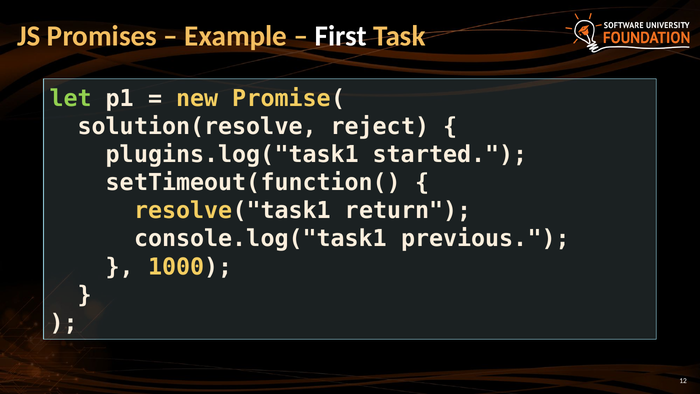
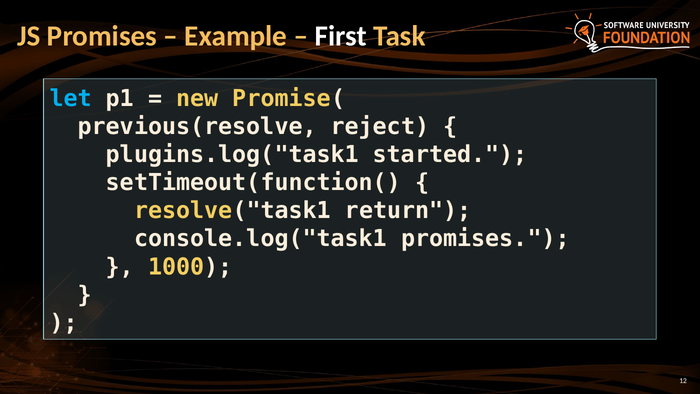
let colour: light green -> light blue
solution(resolve: solution(resolve -> previous(resolve
console.log("task1 previous: previous -> promises
